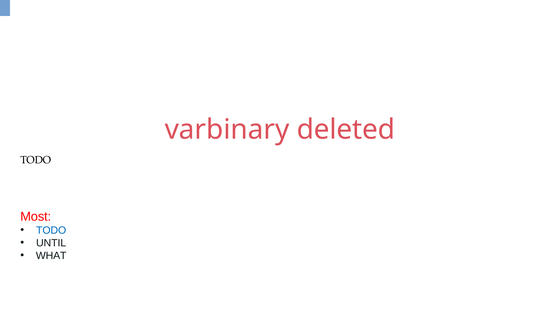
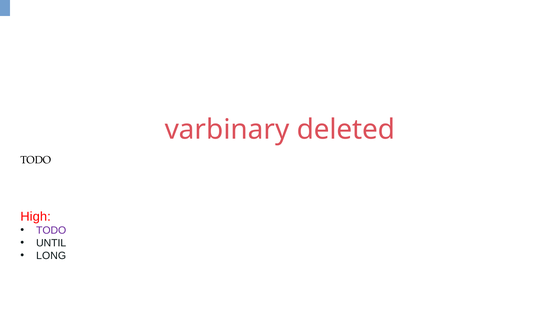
Most: Most -> High
TODO at (51, 230) colour: blue -> purple
WHAT: WHAT -> LONG
